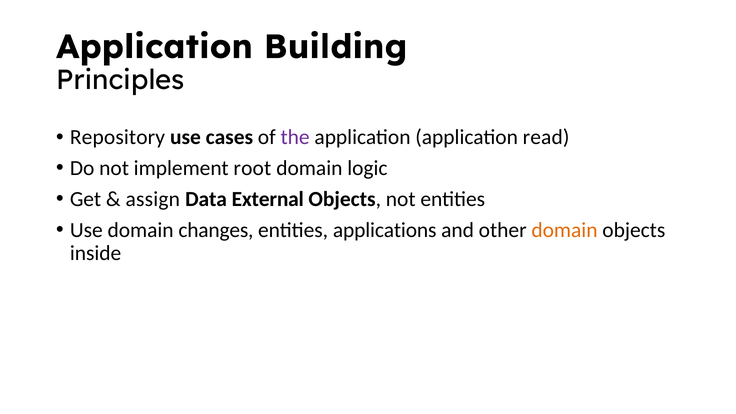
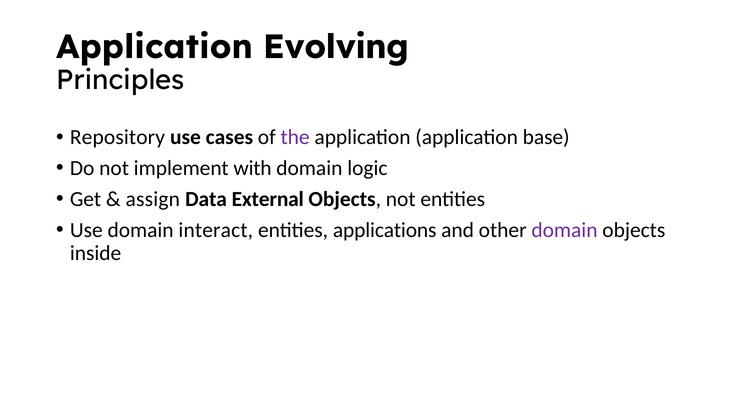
Building: Building -> Evolving
read: read -> base
root: root -> with
changes: changes -> interact
domain at (564, 230) colour: orange -> purple
